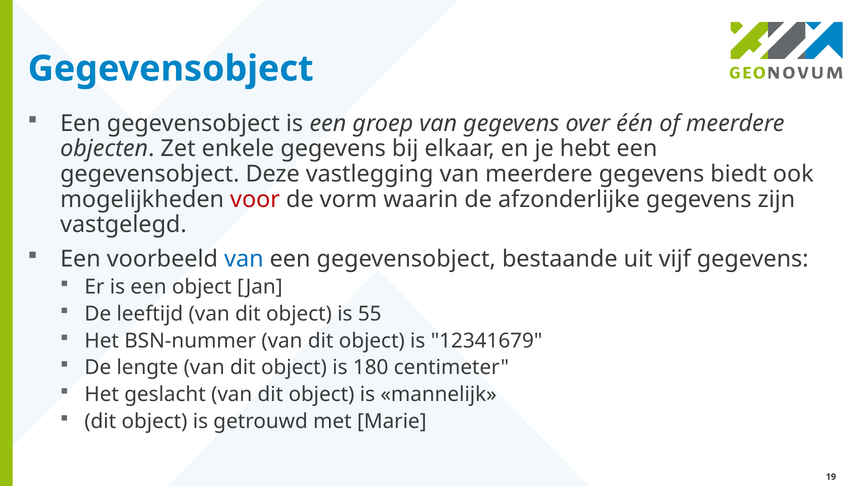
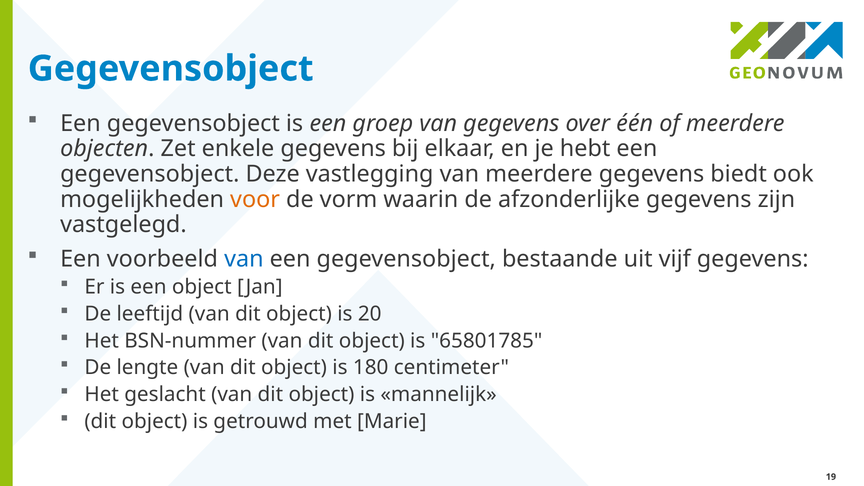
voor colour: red -> orange
55: 55 -> 20
12341679: 12341679 -> 65801785
